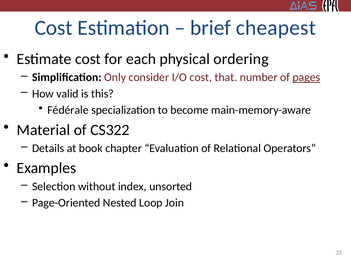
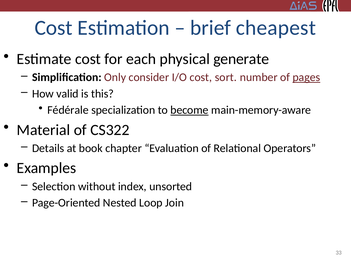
ordering: ordering -> generate
that: that -> sort
become underline: none -> present
